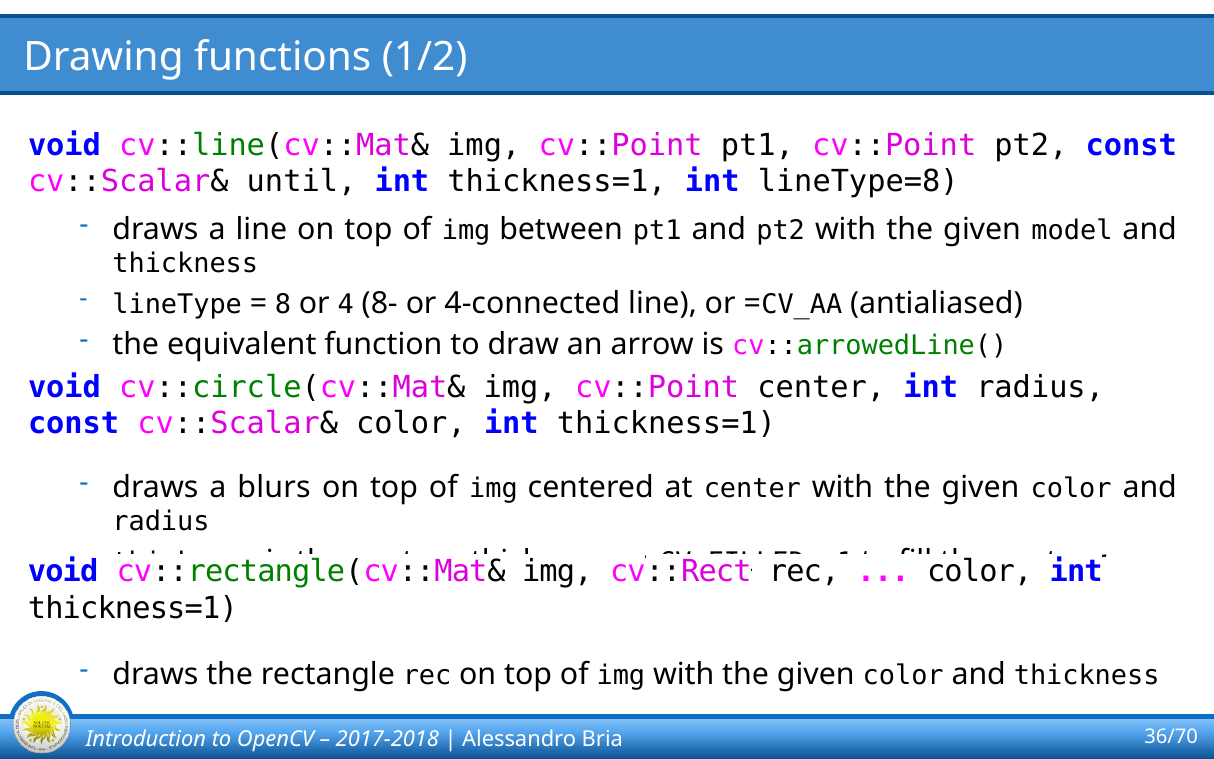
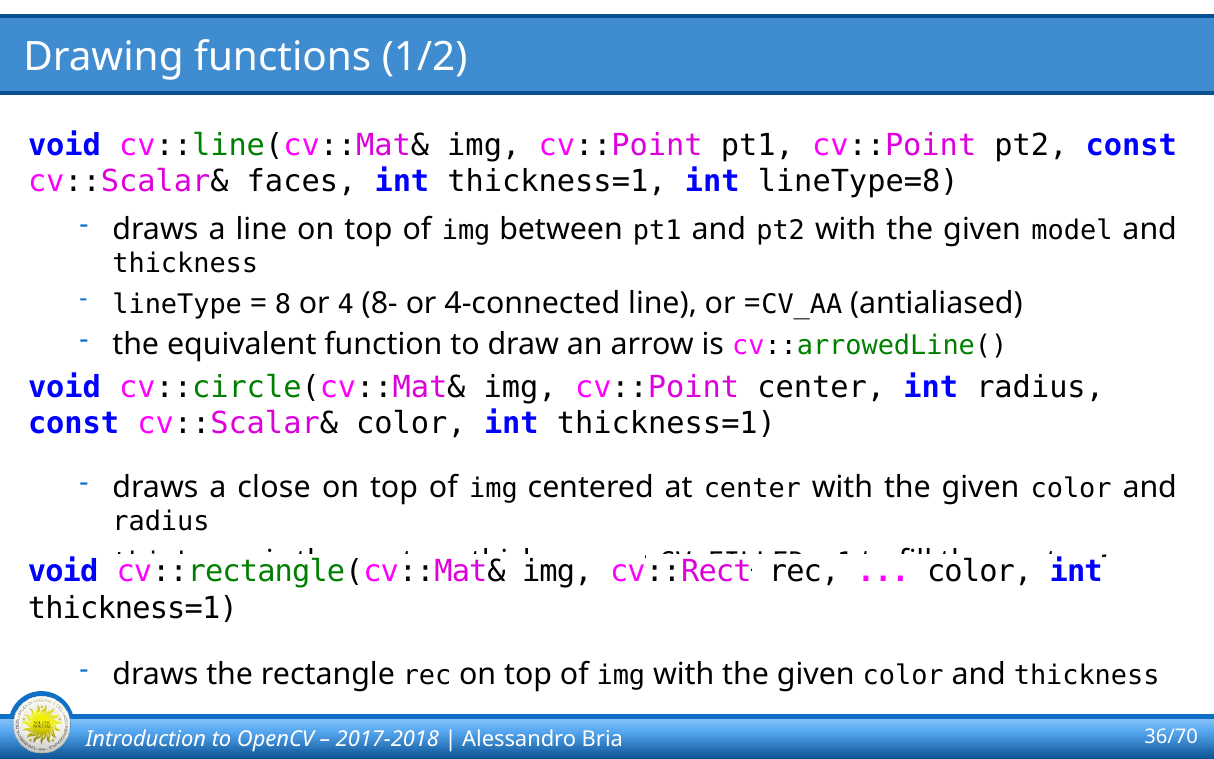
until: until -> faces
blurs: blurs -> close
